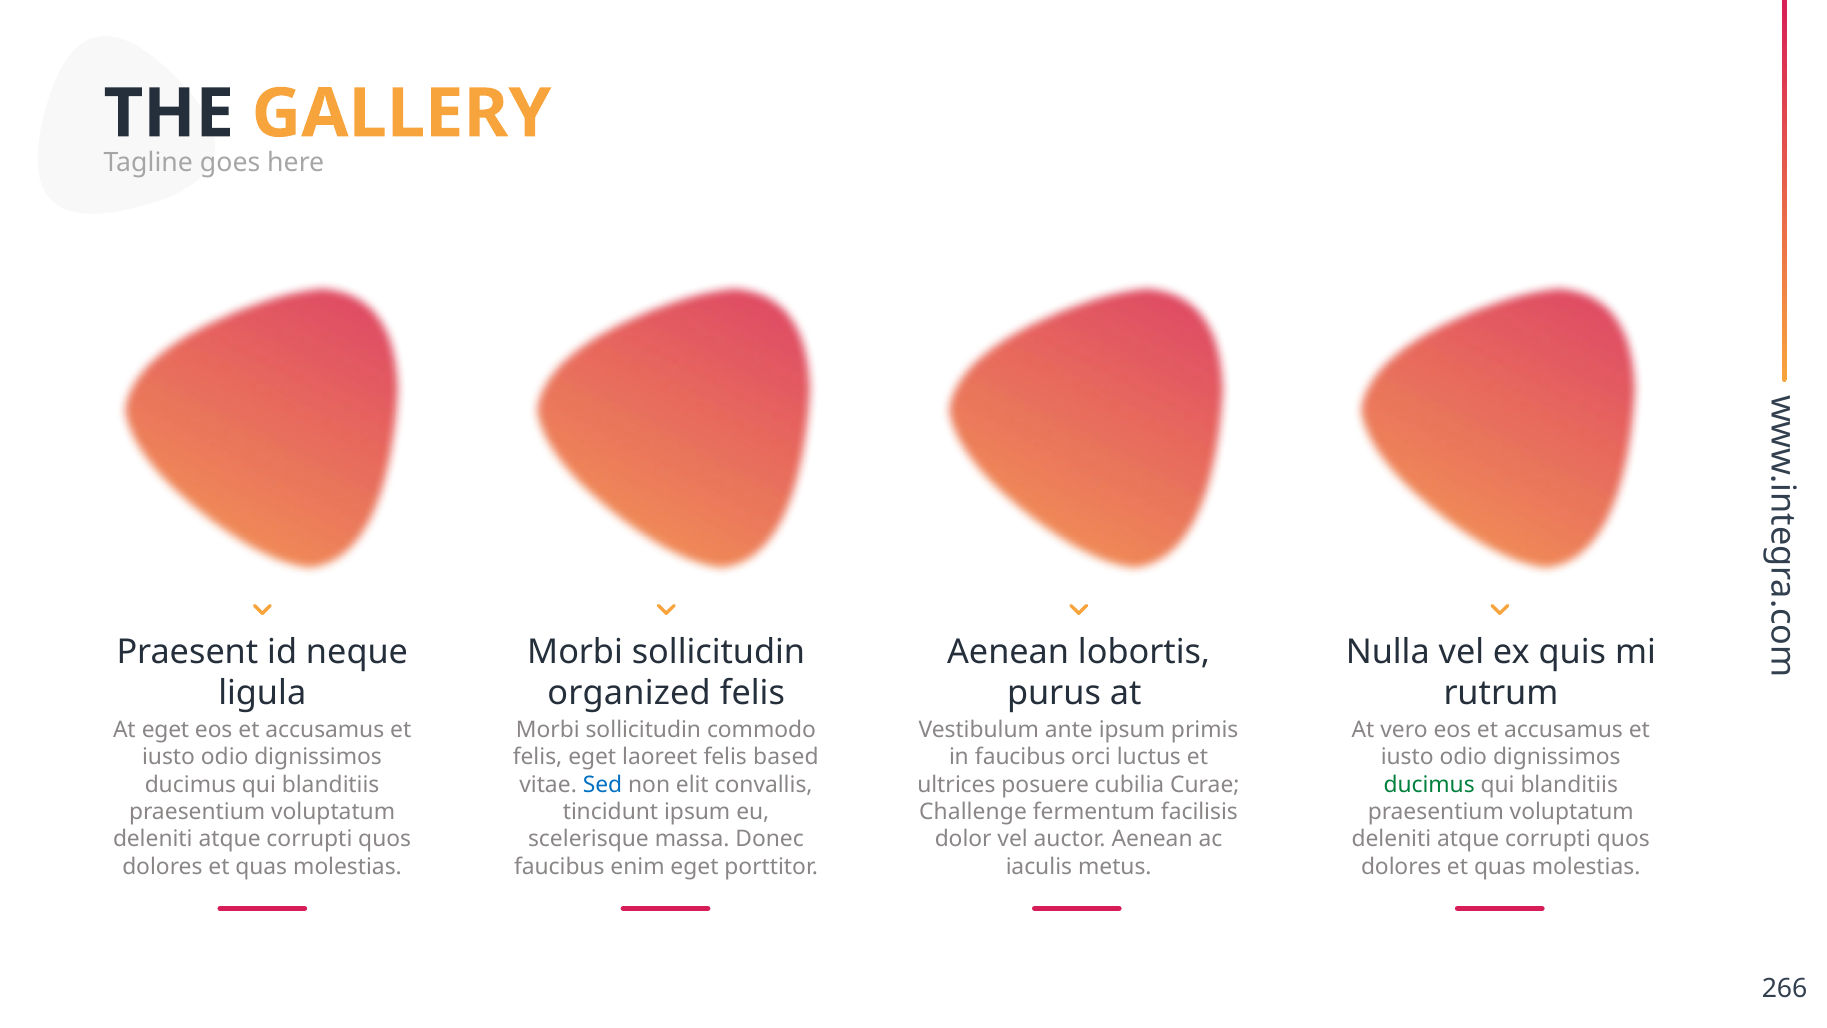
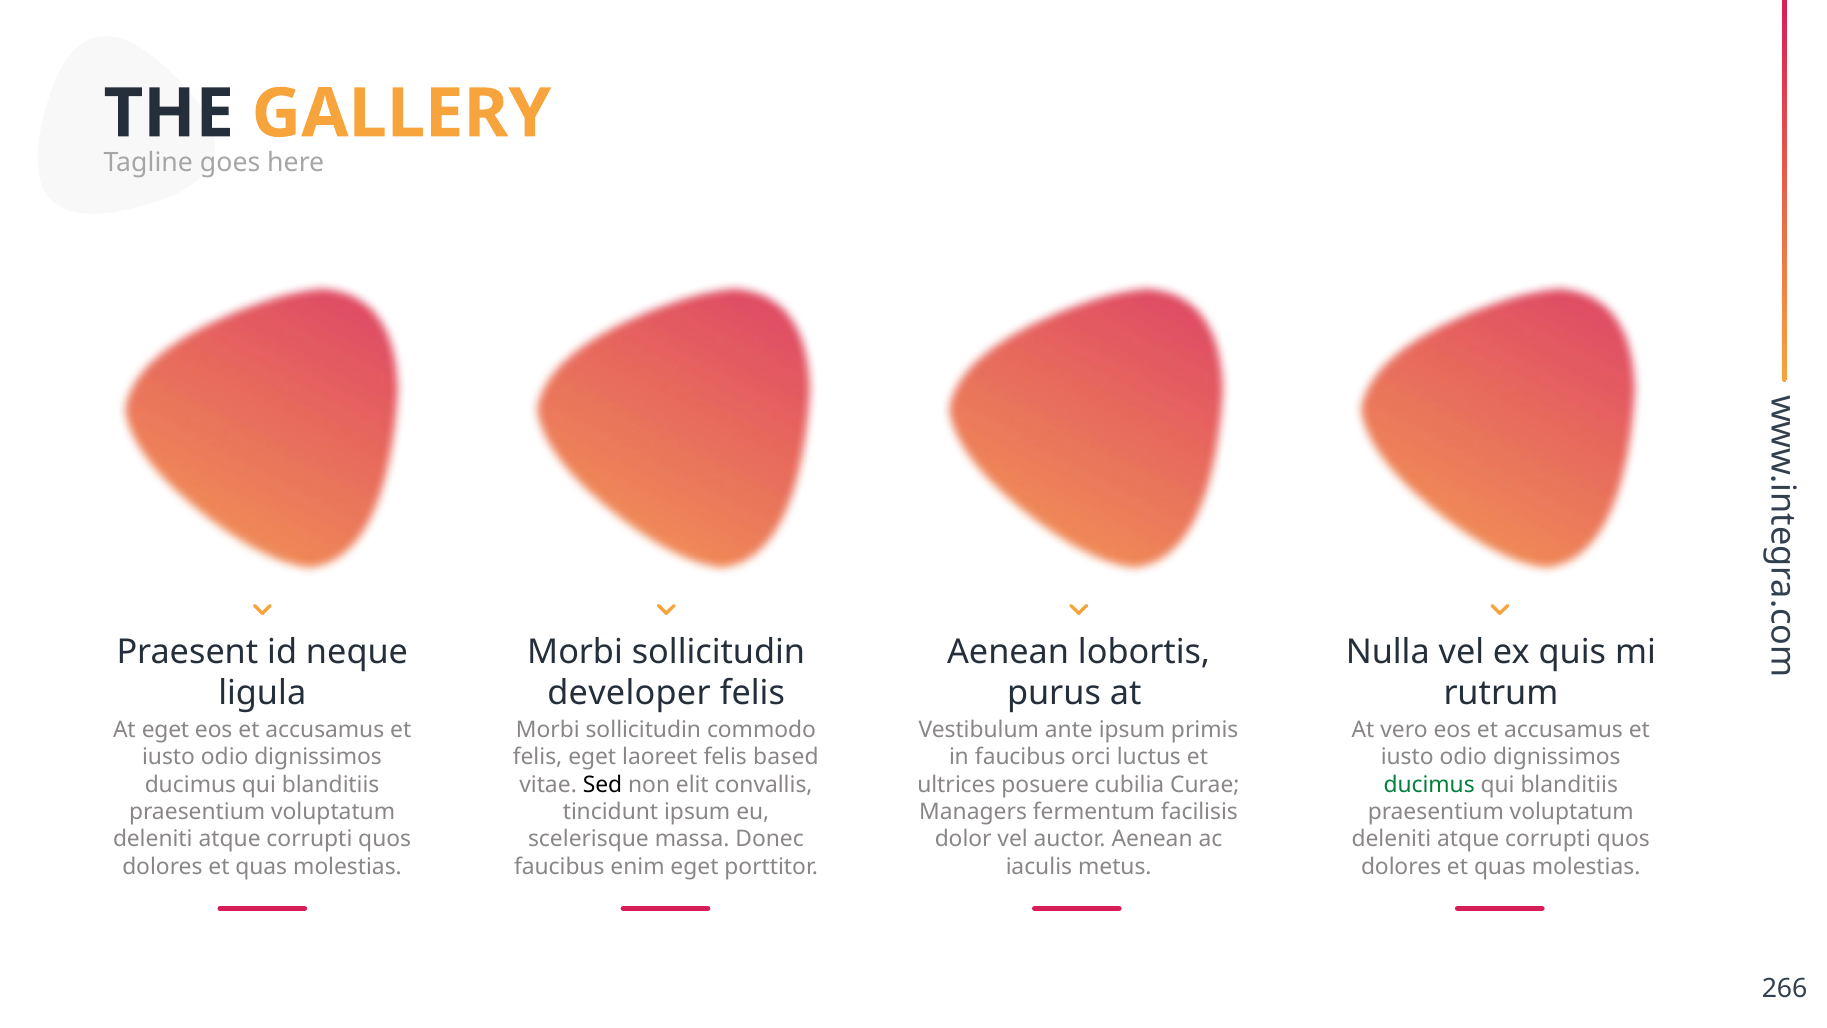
organized: organized -> developer
Sed colour: blue -> black
Challenge: Challenge -> Managers
